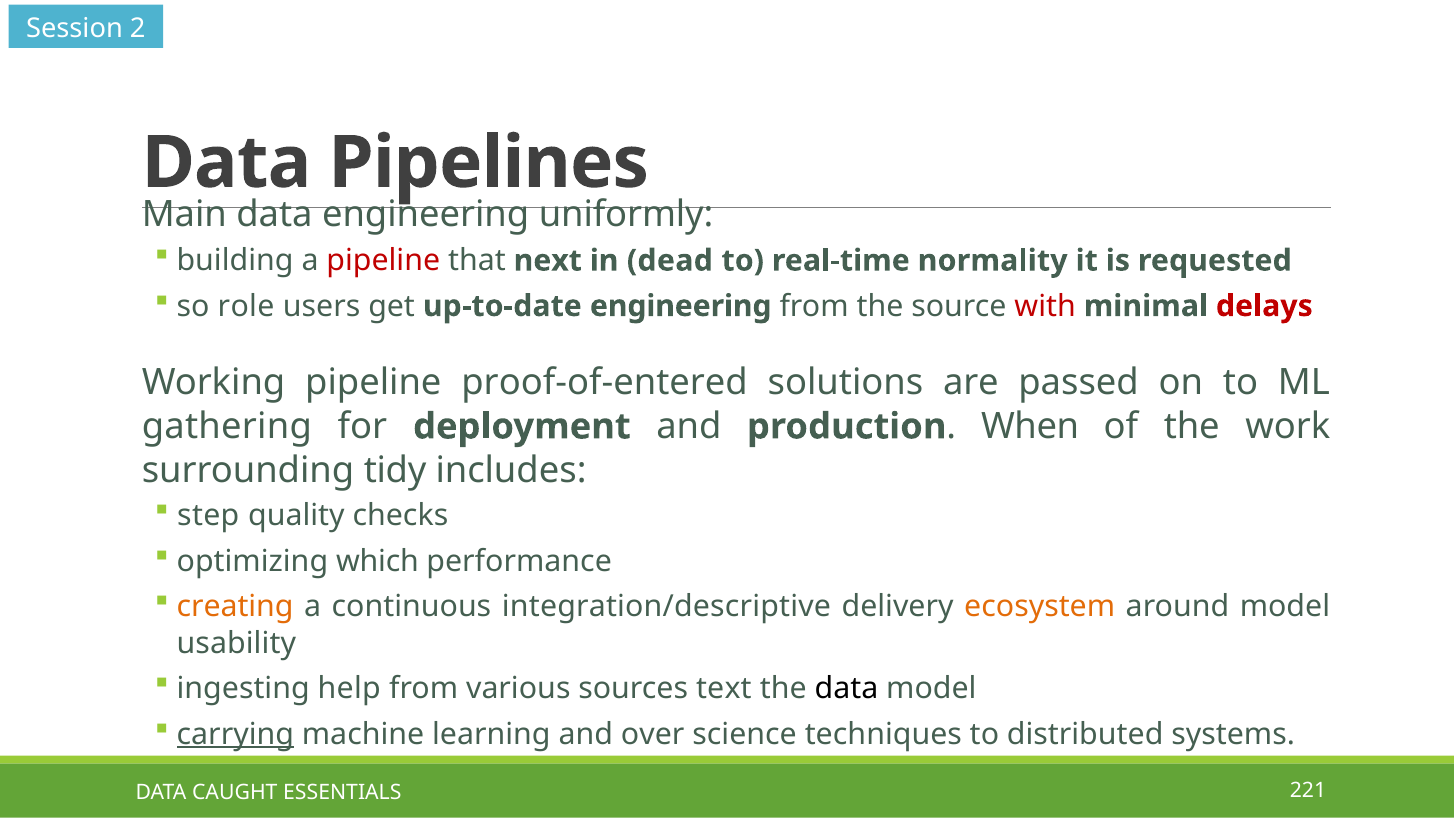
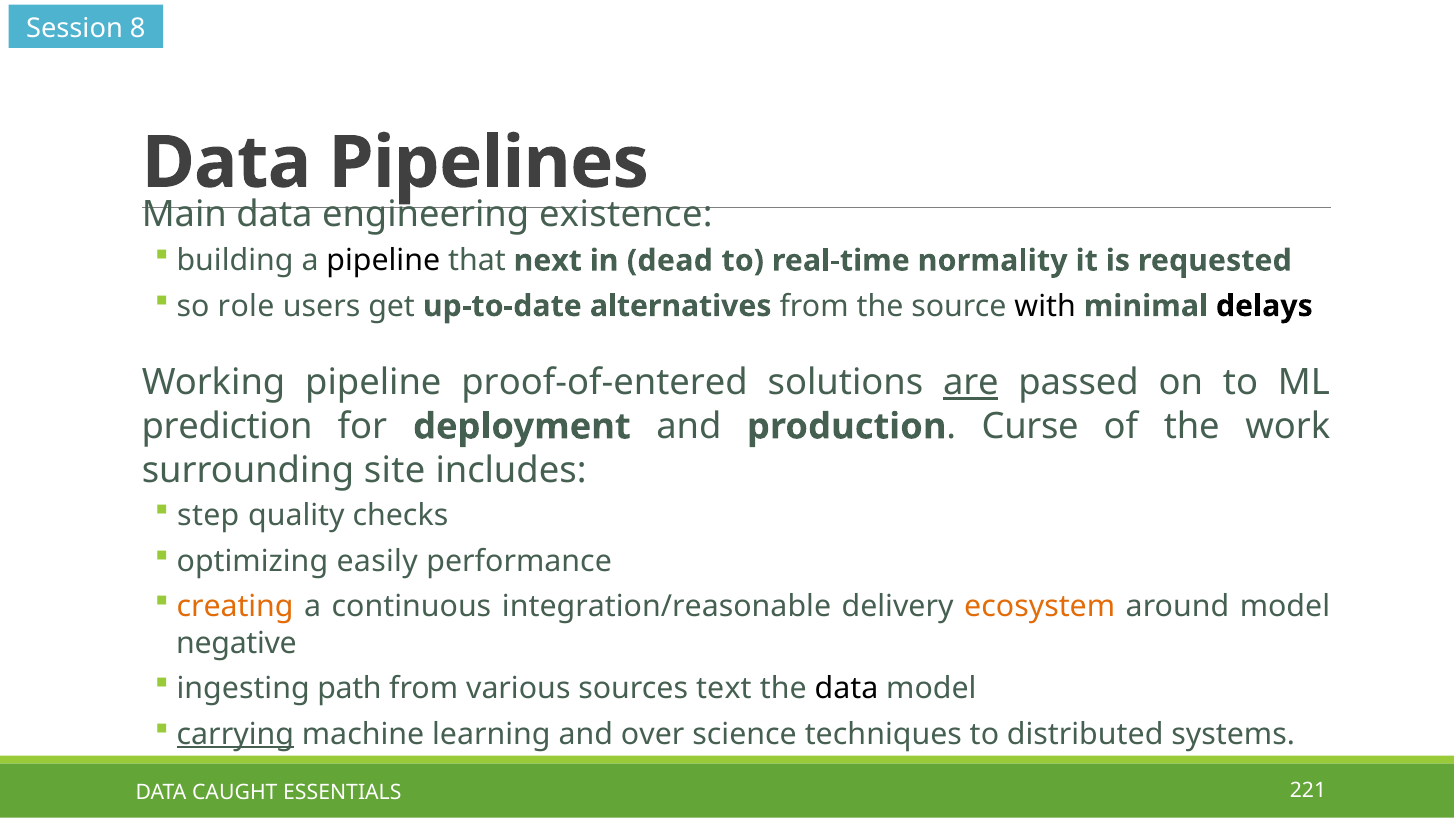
2: 2 -> 8
uniformly: uniformly -> existence
pipeline at (383, 261) colour: red -> black
up-to-date engineering: engineering -> alternatives
with colour: red -> black
delays colour: red -> black
are underline: none -> present
gathering: gathering -> prediction
When: When -> Curse
tidy: tidy -> site
which: which -> easily
integration/descriptive: integration/descriptive -> integration/reasonable
usability: usability -> negative
help: help -> path
